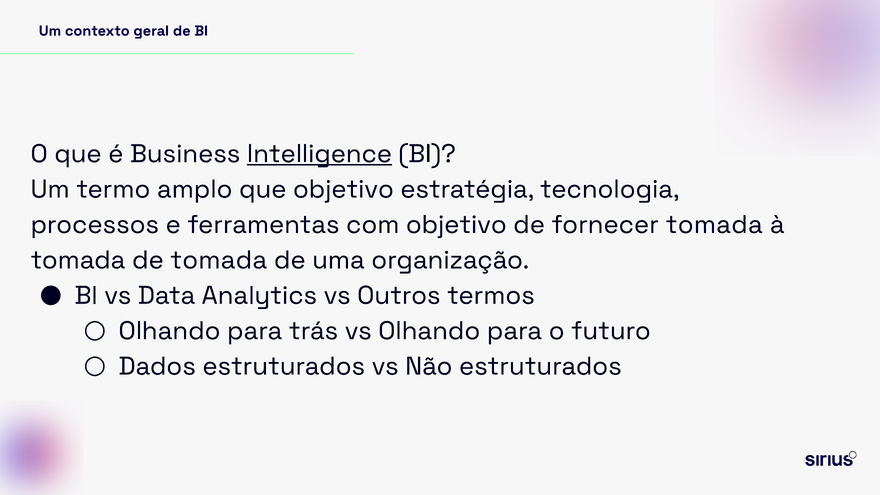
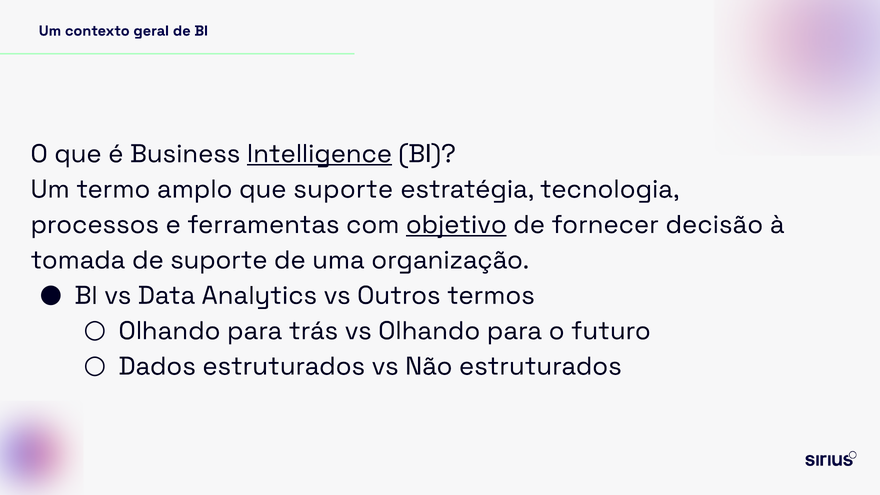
que objetivo: objetivo -> suporte
objetivo at (456, 225) underline: none -> present
fornecer tomada: tomada -> decisão
de tomada: tomada -> suporte
